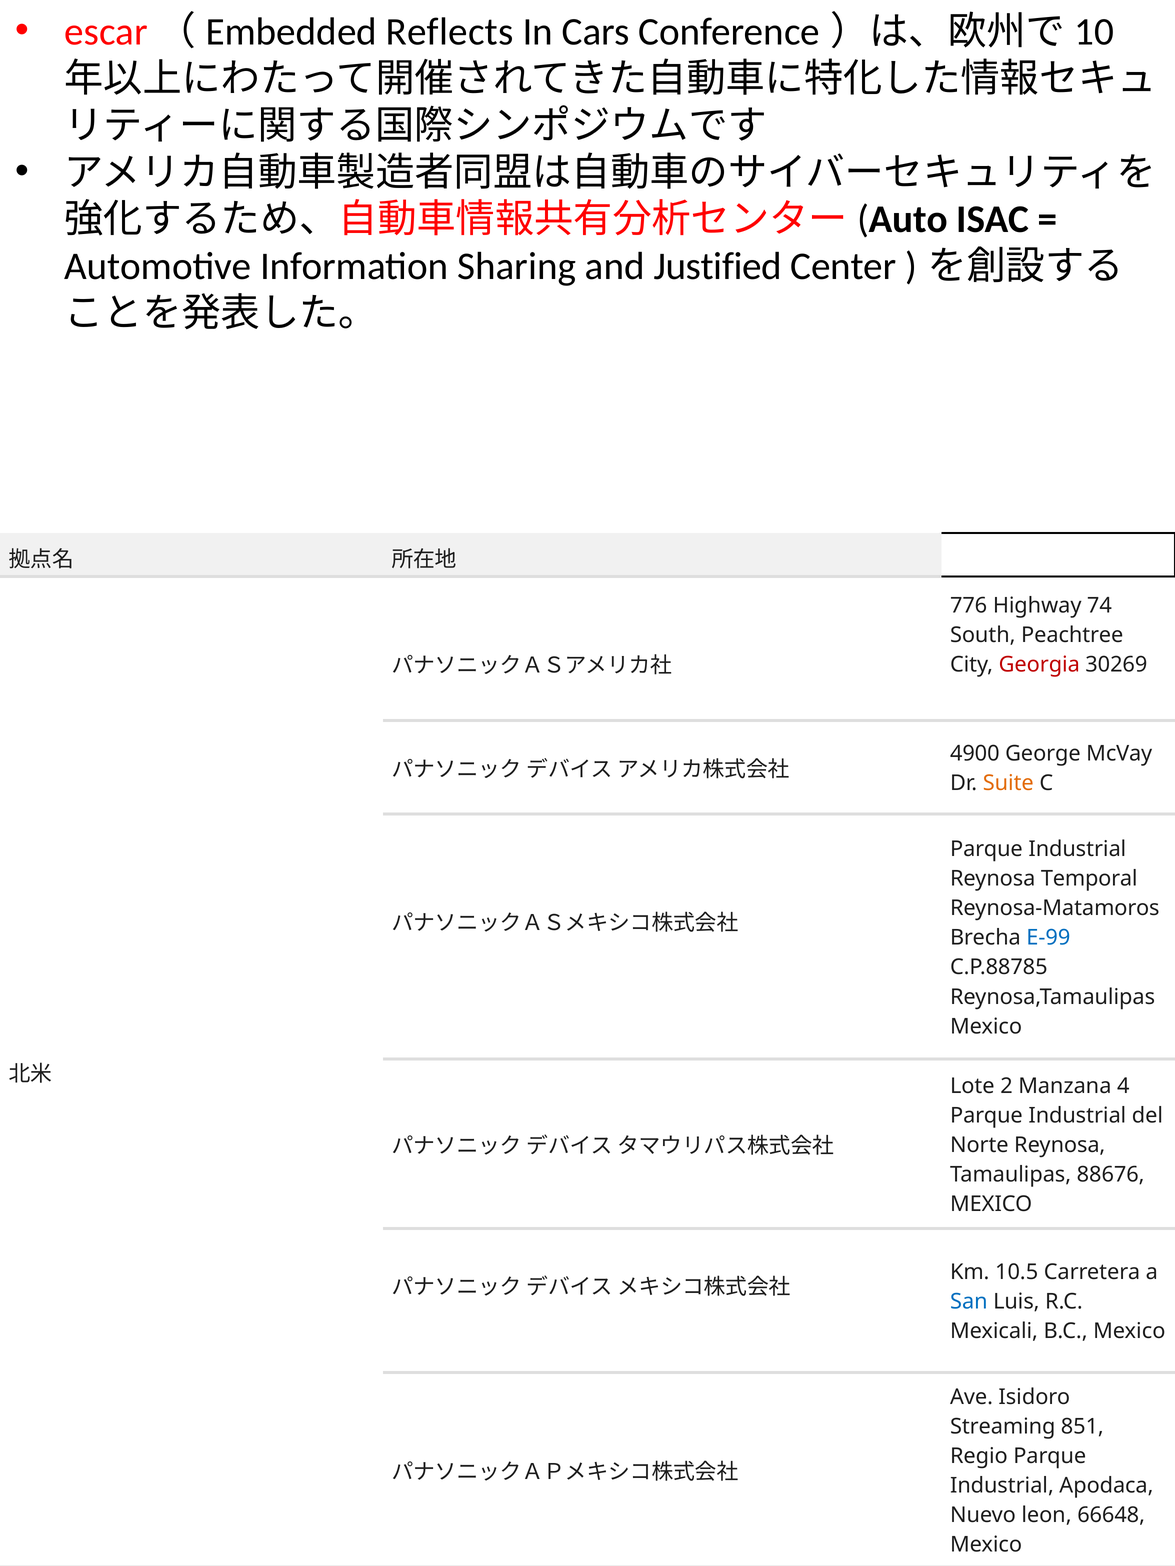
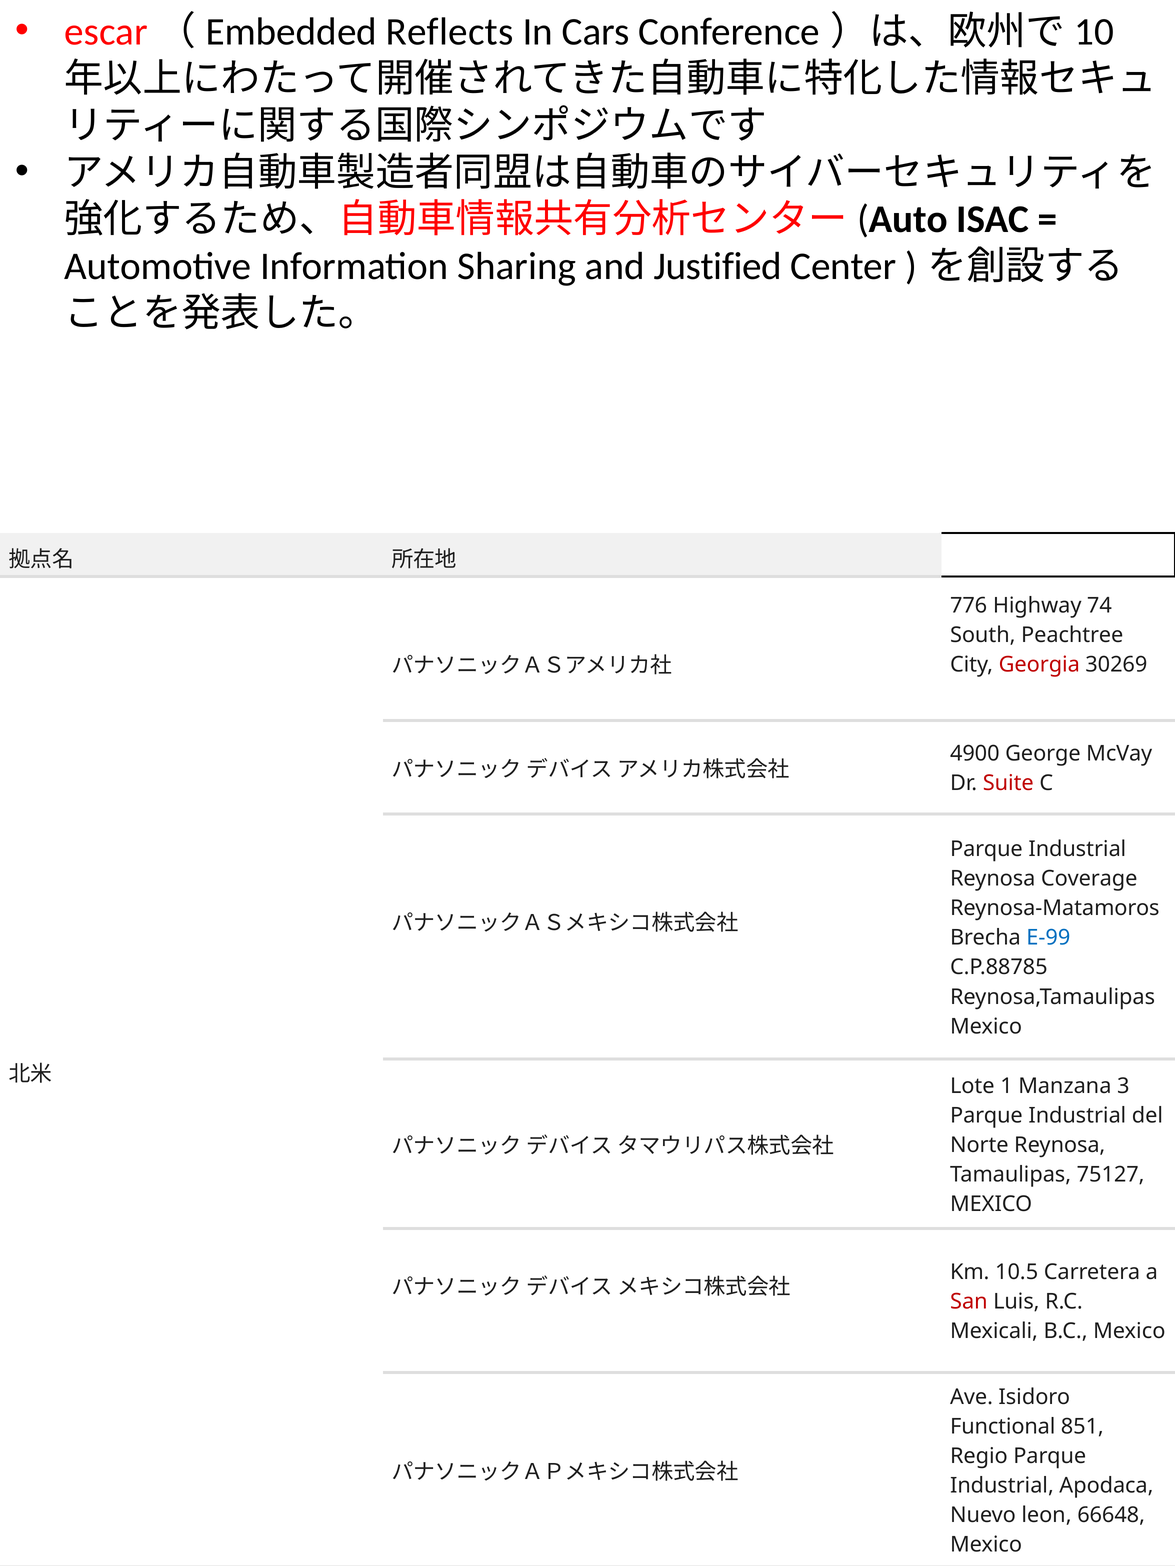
Suite colour: orange -> red
Temporal: Temporal -> Coverage
2: 2 -> 1
4: 4 -> 3
88676: 88676 -> 75127
San colour: blue -> red
Streaming: Streaming -> Functional
